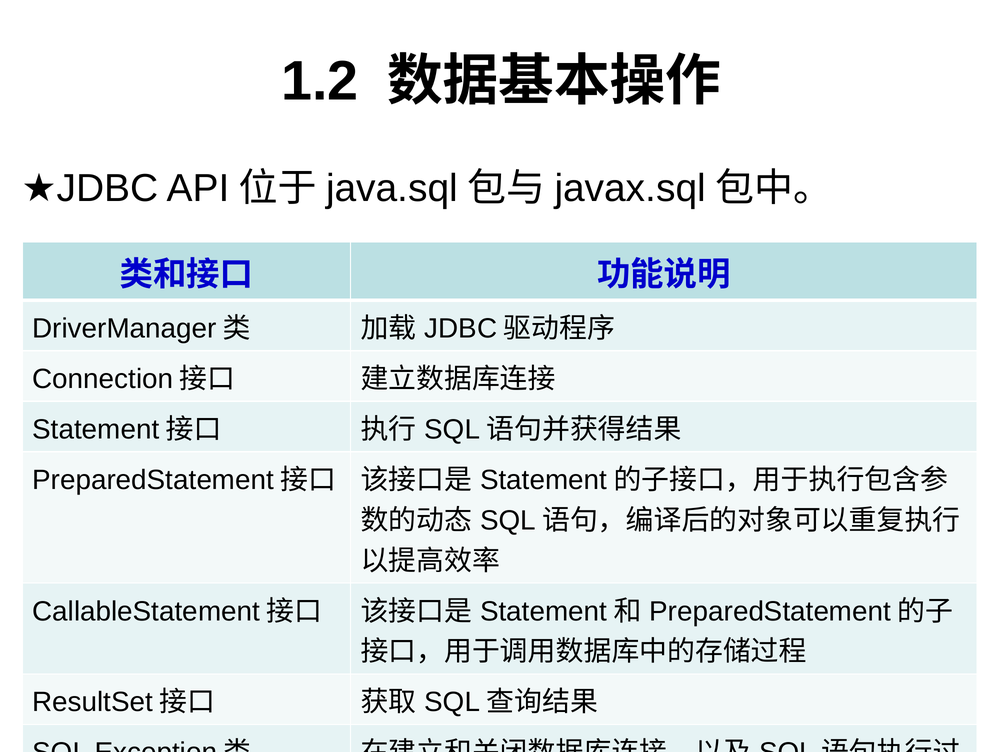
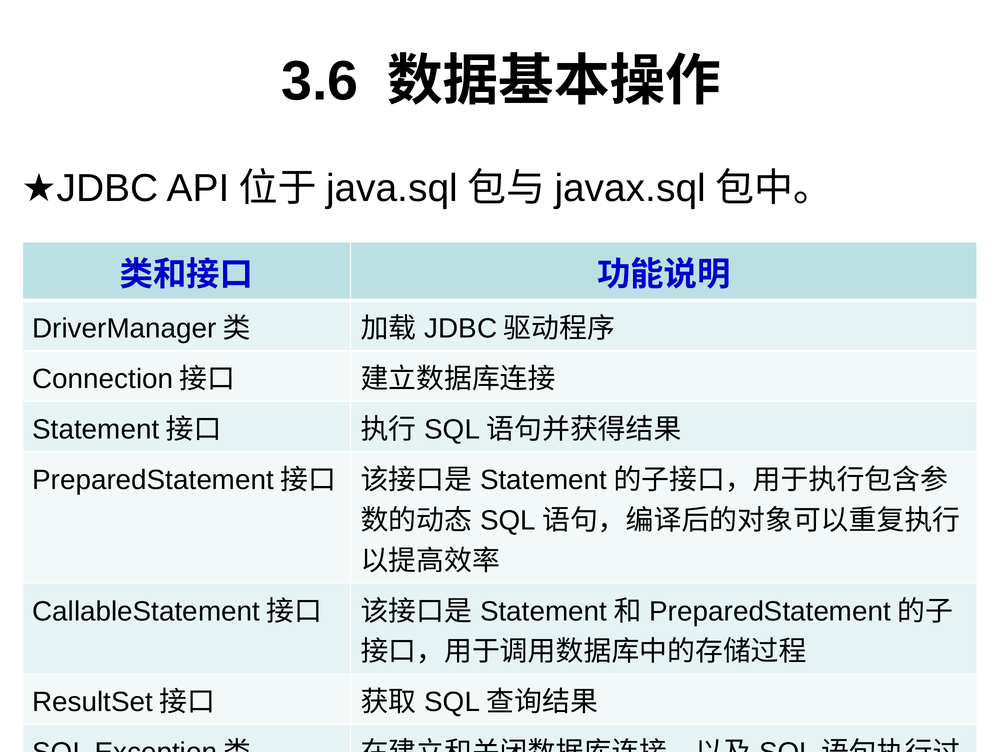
1.2: 1.2 -> 3.6
